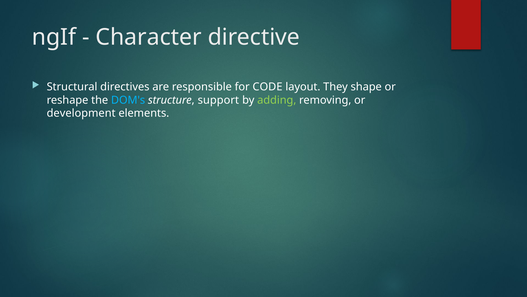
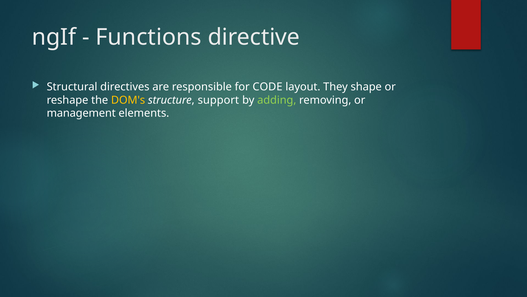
Character: Character -> Functions
DOM's colour: light blue -> yellow
development: development -> management
